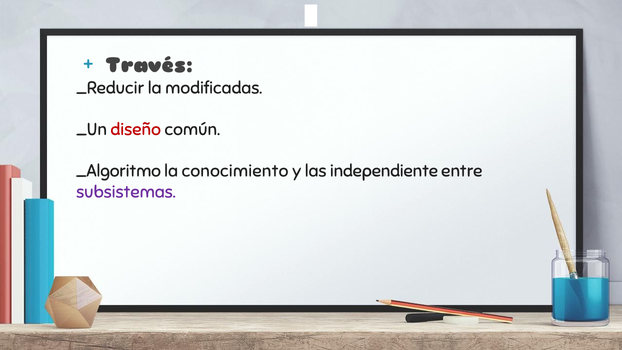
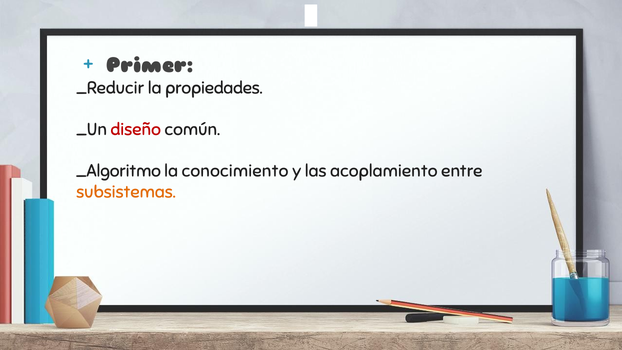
Través: Través -> Primer
modificadas: modificadas -> propiedades
independiente: independiente -> acoplamiento
subsistemas colour: purple -> orange
